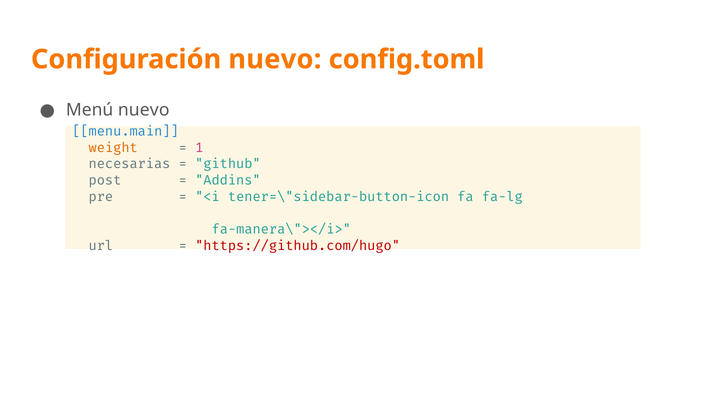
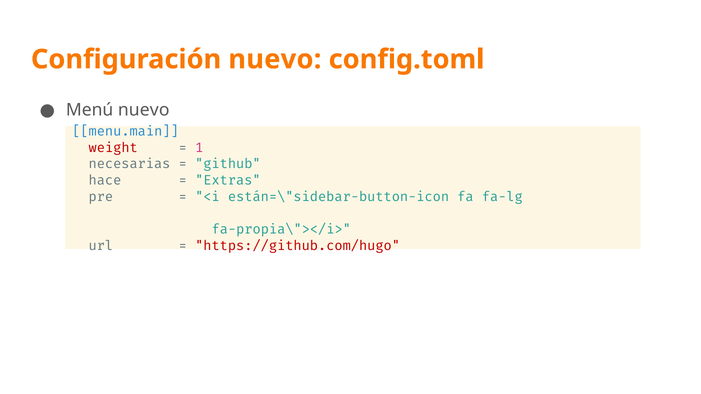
weight colour: orange -> red
post: post -> hace
Addins: Addins -> Extras
tener=\"sidebar-button-icon: tener=\"sidebar-button-icon -> están=\"sidebar-button-icon
fa-manera\"></i>: fa-manera\"></i> -> fa-propia\"></i>
